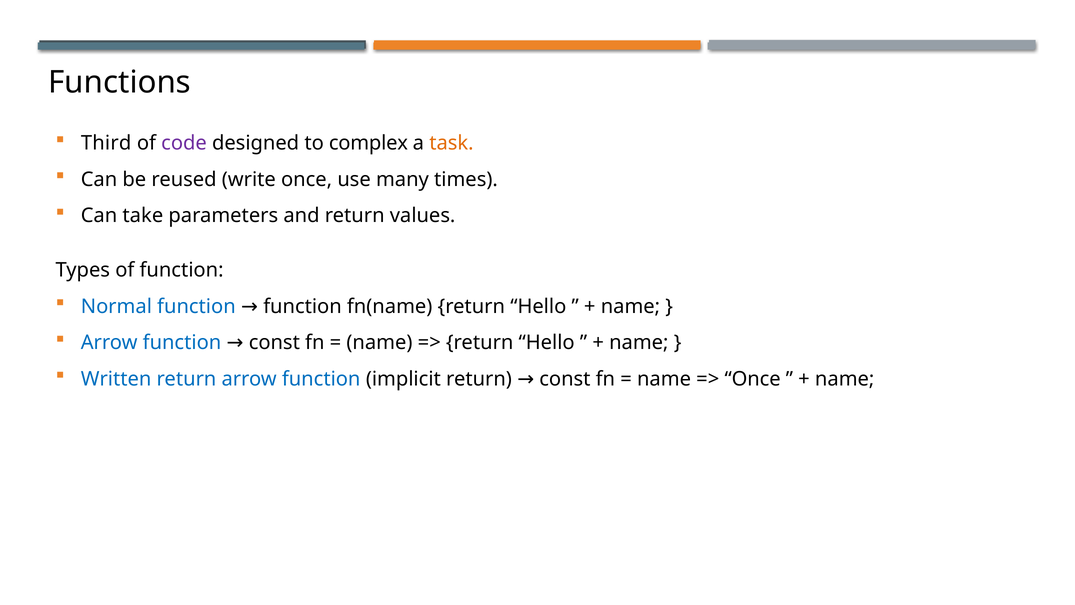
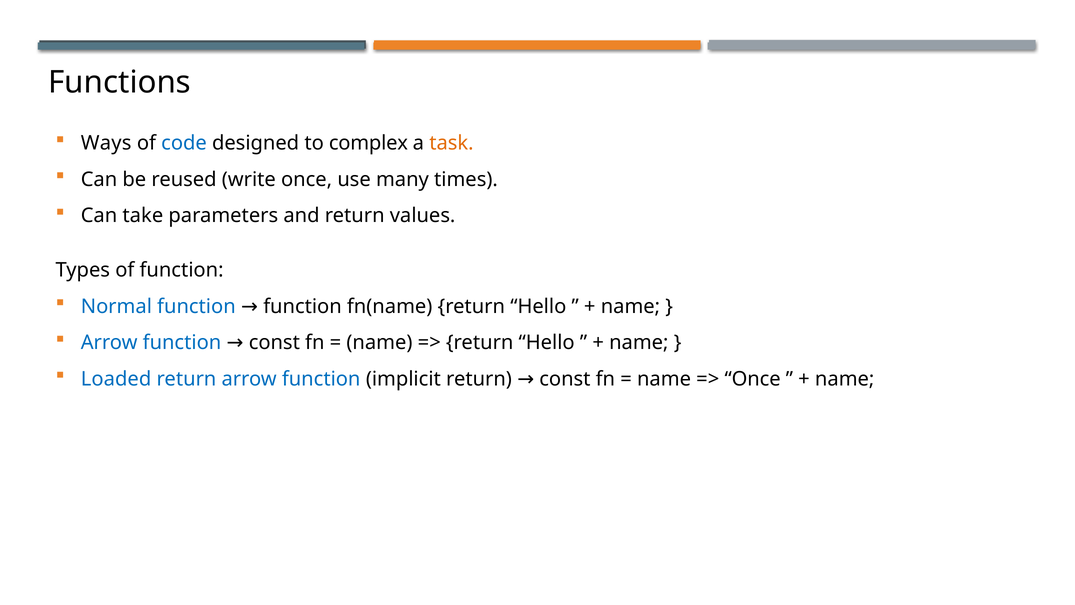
Third: Third -> Ways
code colour: purple -> blue
Written: Written -> Loaded
